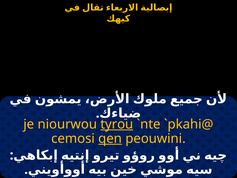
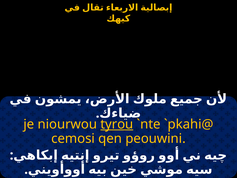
qen underline: present -> none
